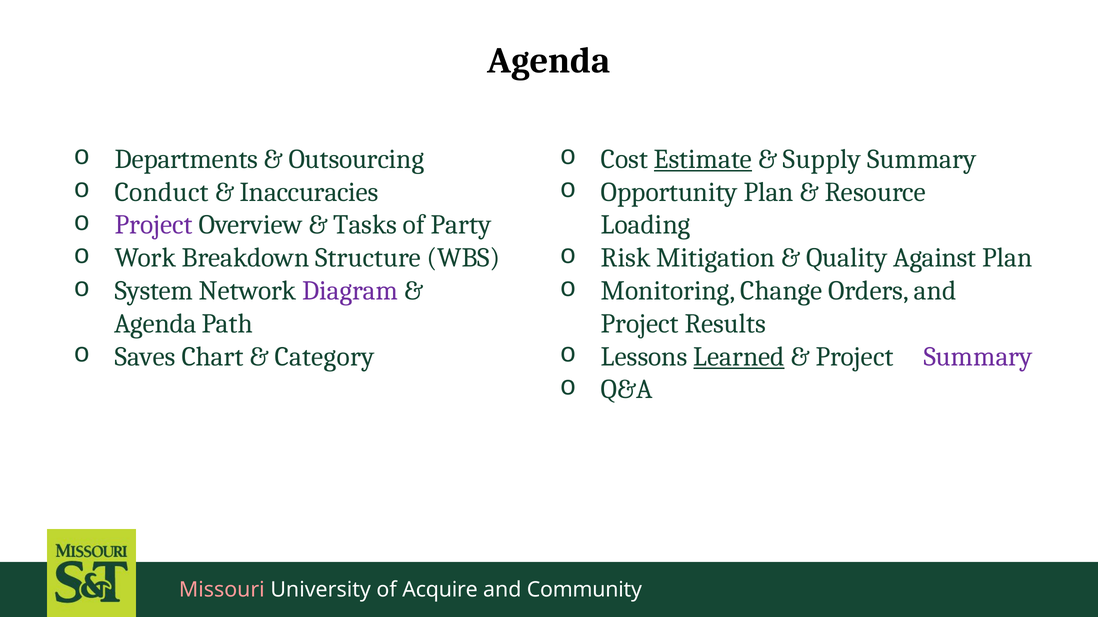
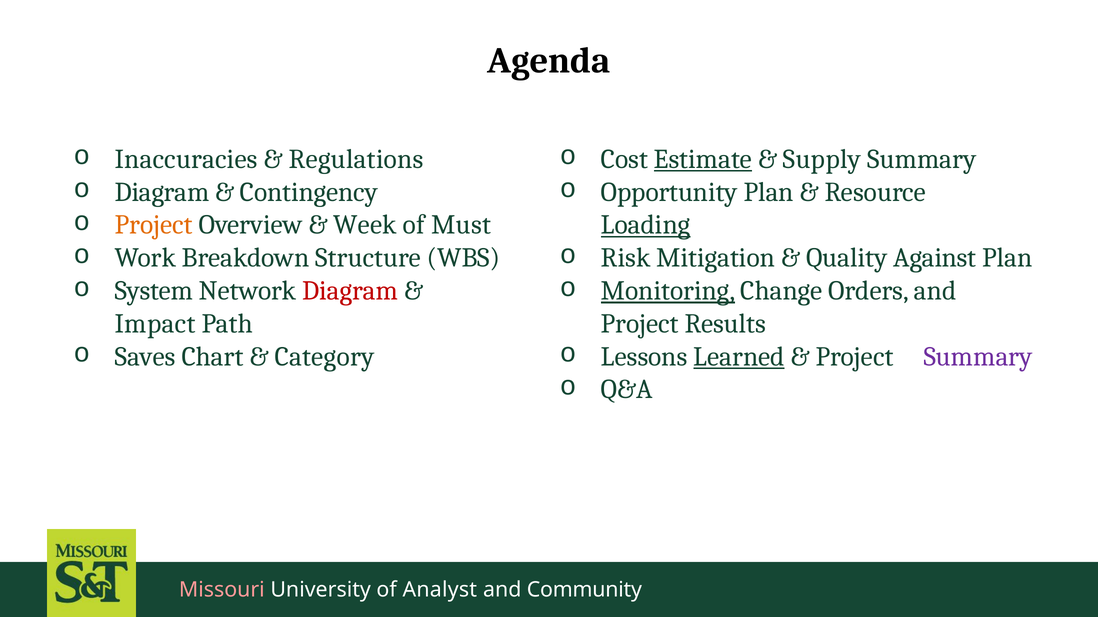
Departments: Departments -> Inaccuracies
Outsourcing: Outsourcing -> Regulations
Conduct at (162, 192): Conduct -> Diagram
Inaccuracies: Inaccuracies -> Contingency
Project at (154, 225) colour: purple -> orange
Tasks: Tasks -> Week
Party: Party -> Must
Loading underline: none -> present
Diagram at (350, 291) colour: purple -> red
Monitoring underline: none -> present
Agenda at (155, 324): Agenda -> Impact
Acquire: Acquire -> Analyst
